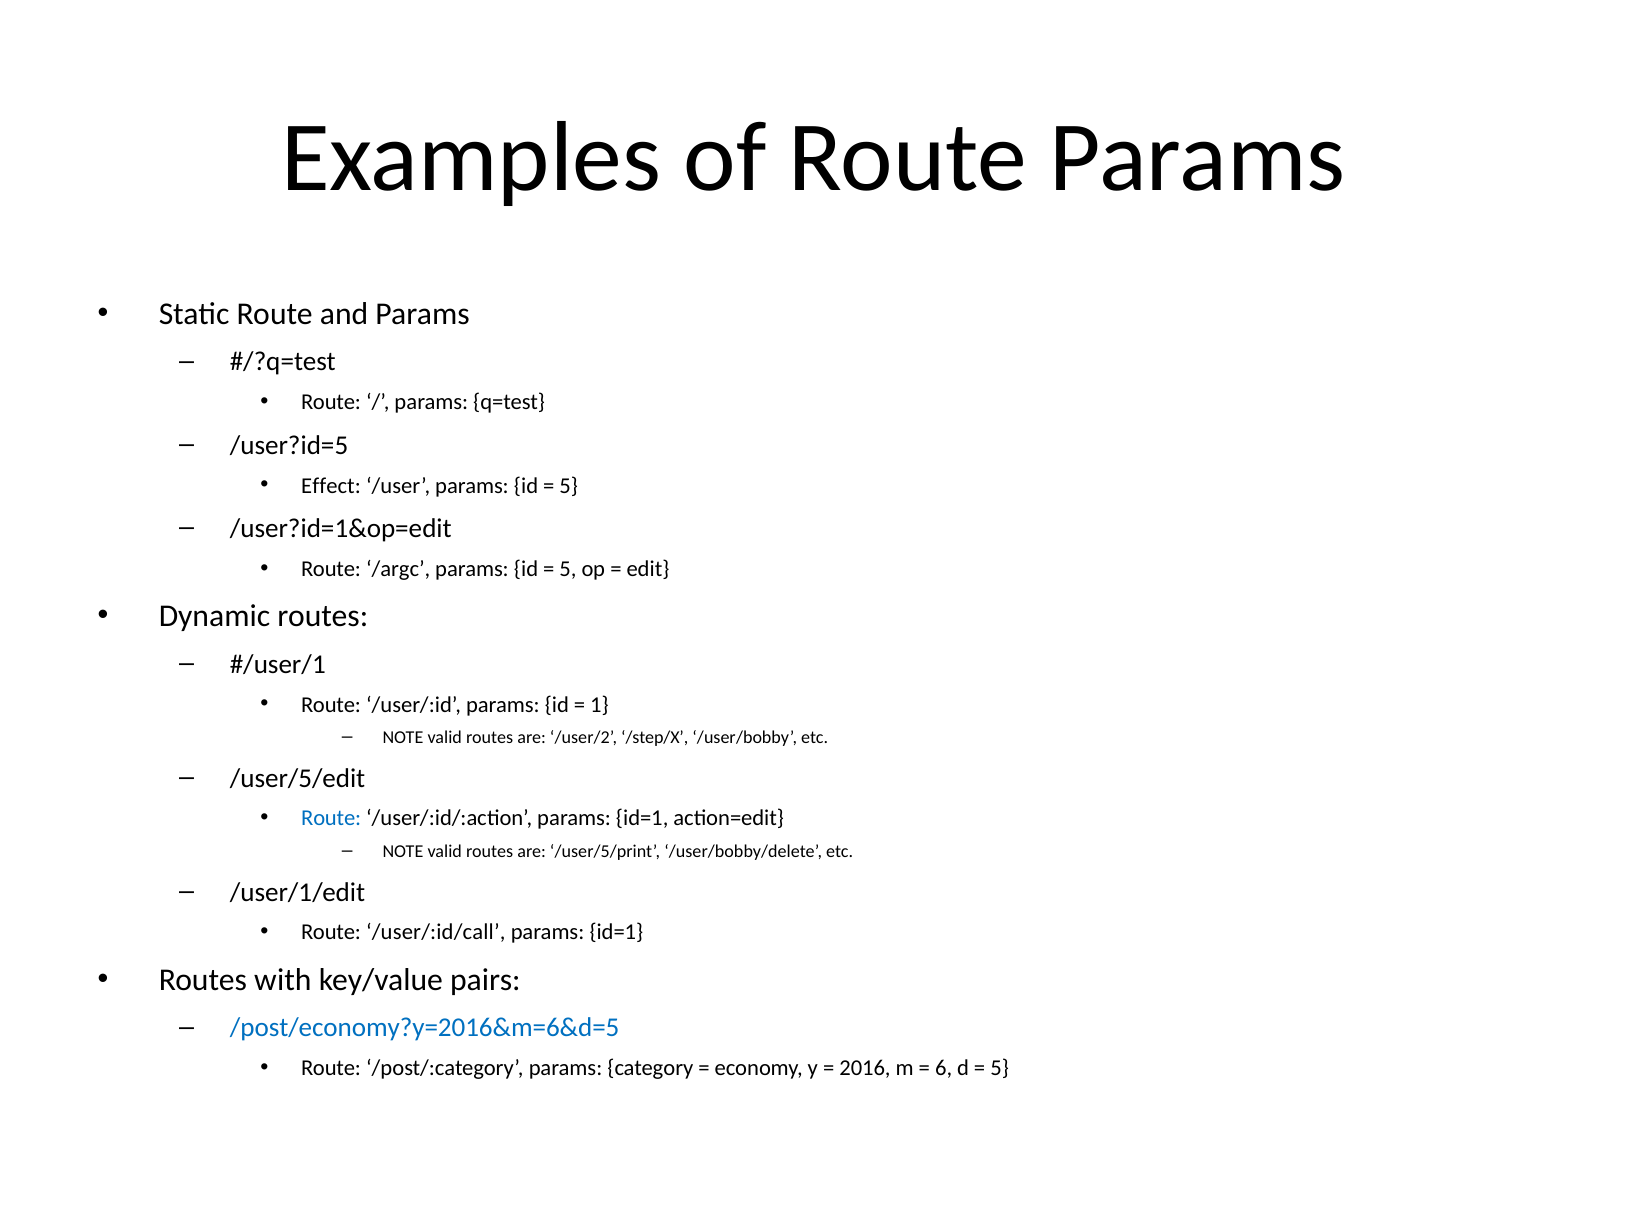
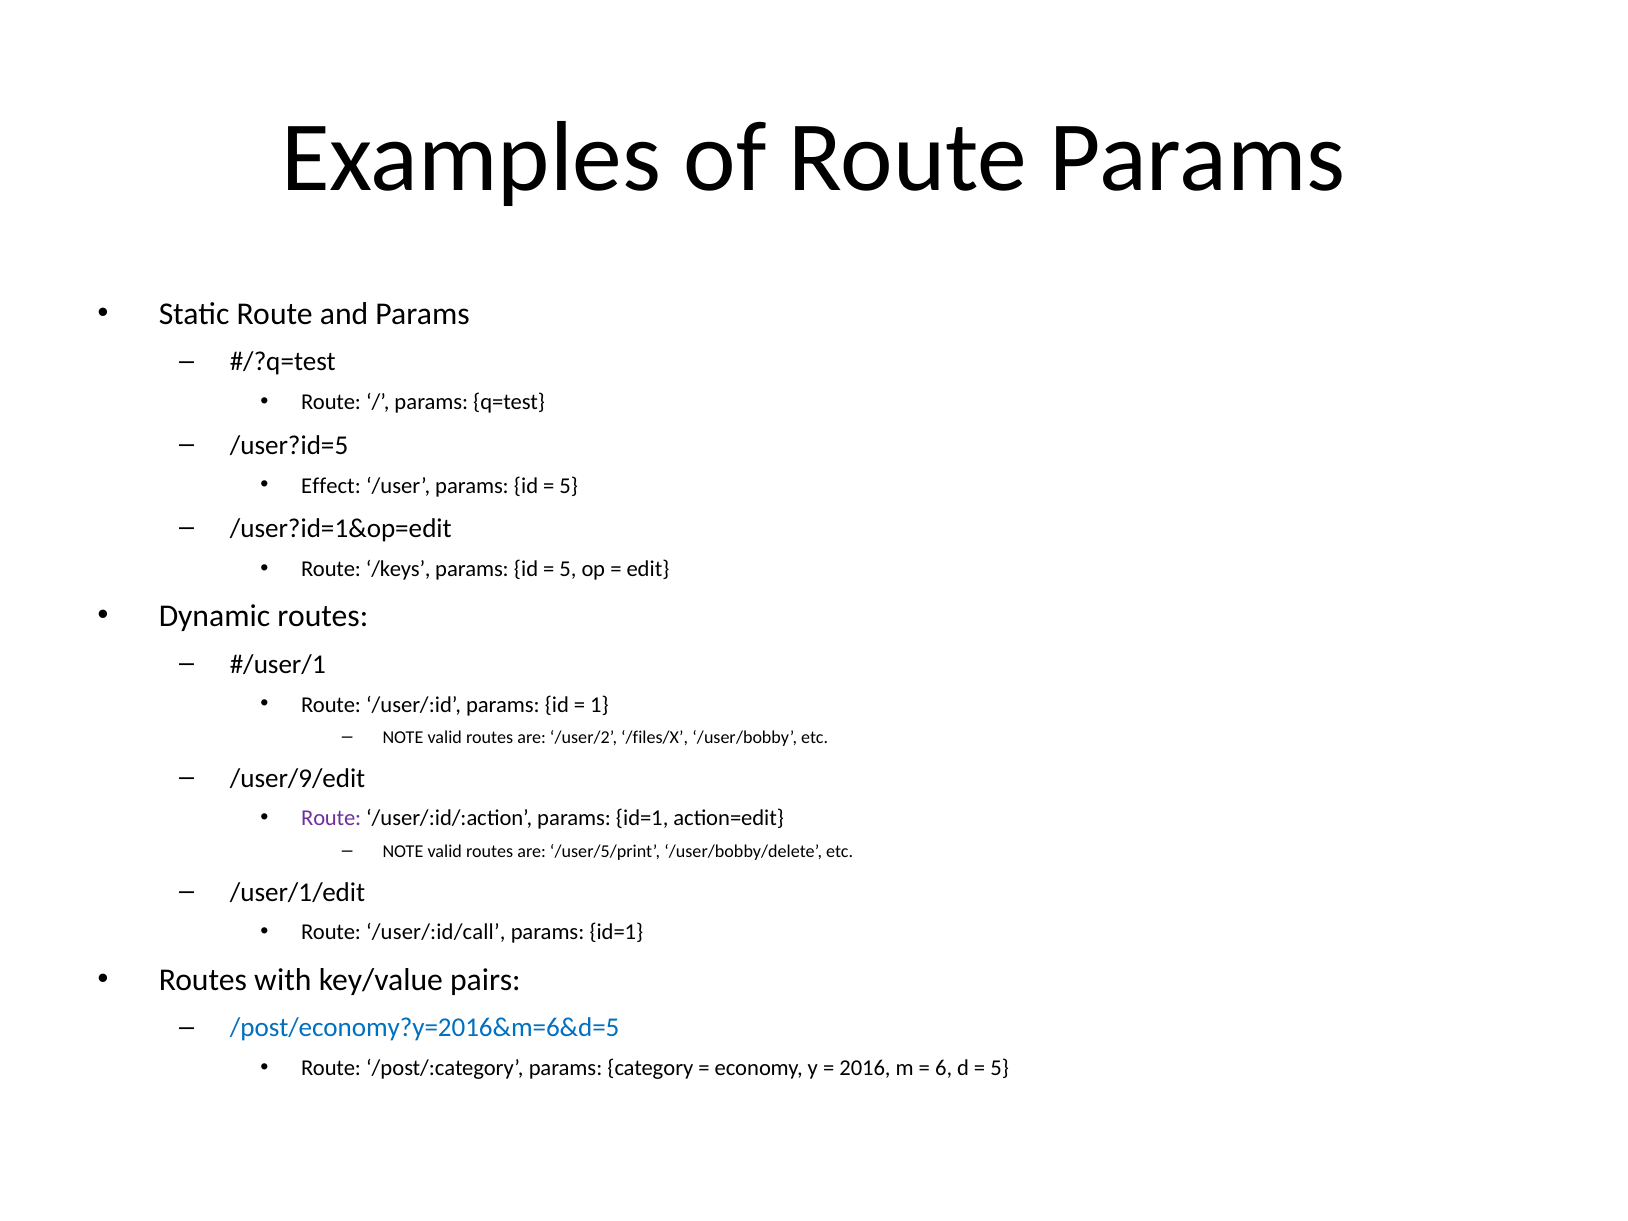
/argc: /argc -> /keys
/step/X: /step/X -> /files/X
/user/5/edit: /user/5/edit -> /user/9/edit
Route at (331, 819) colour: blue -> purple
